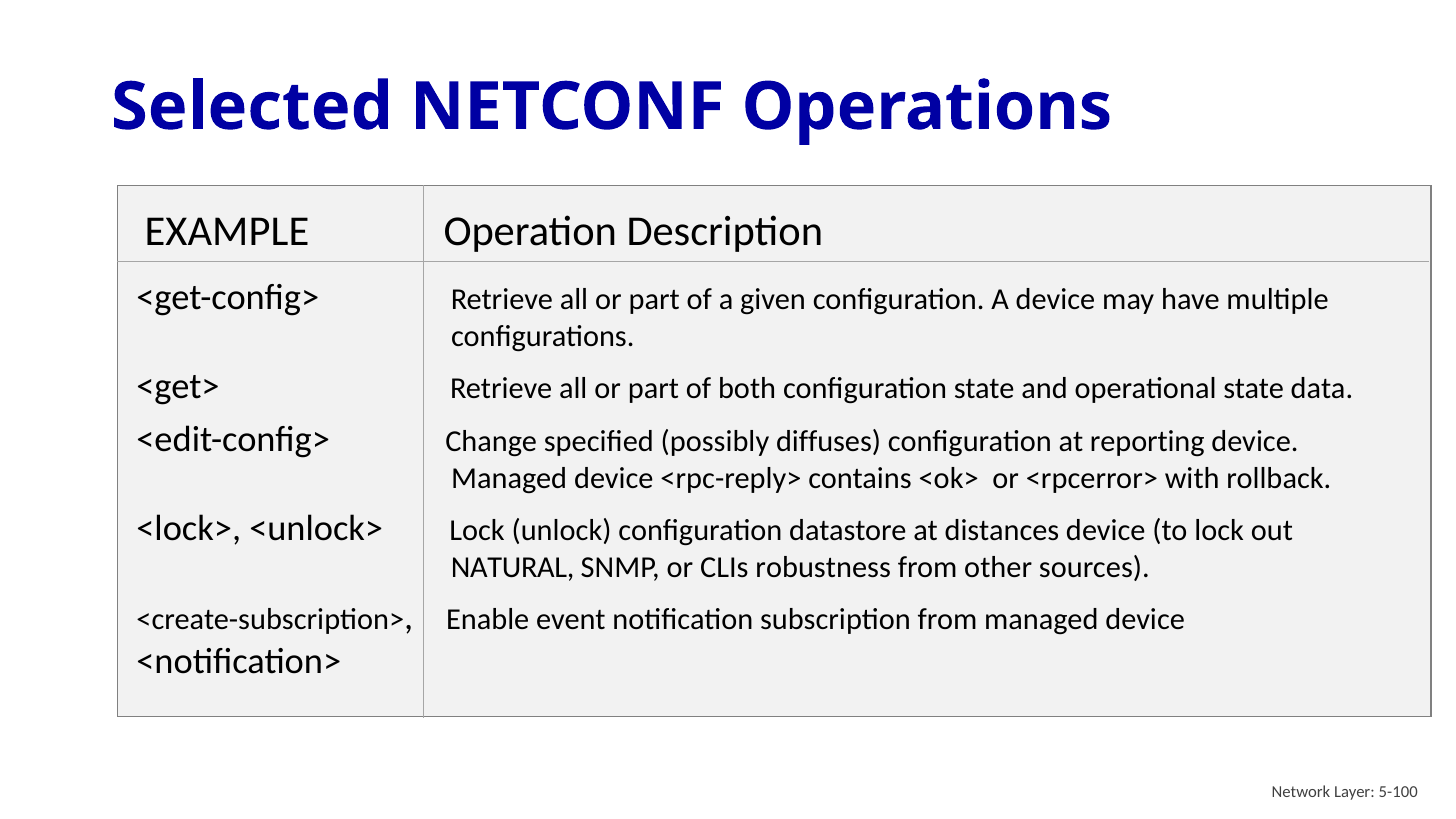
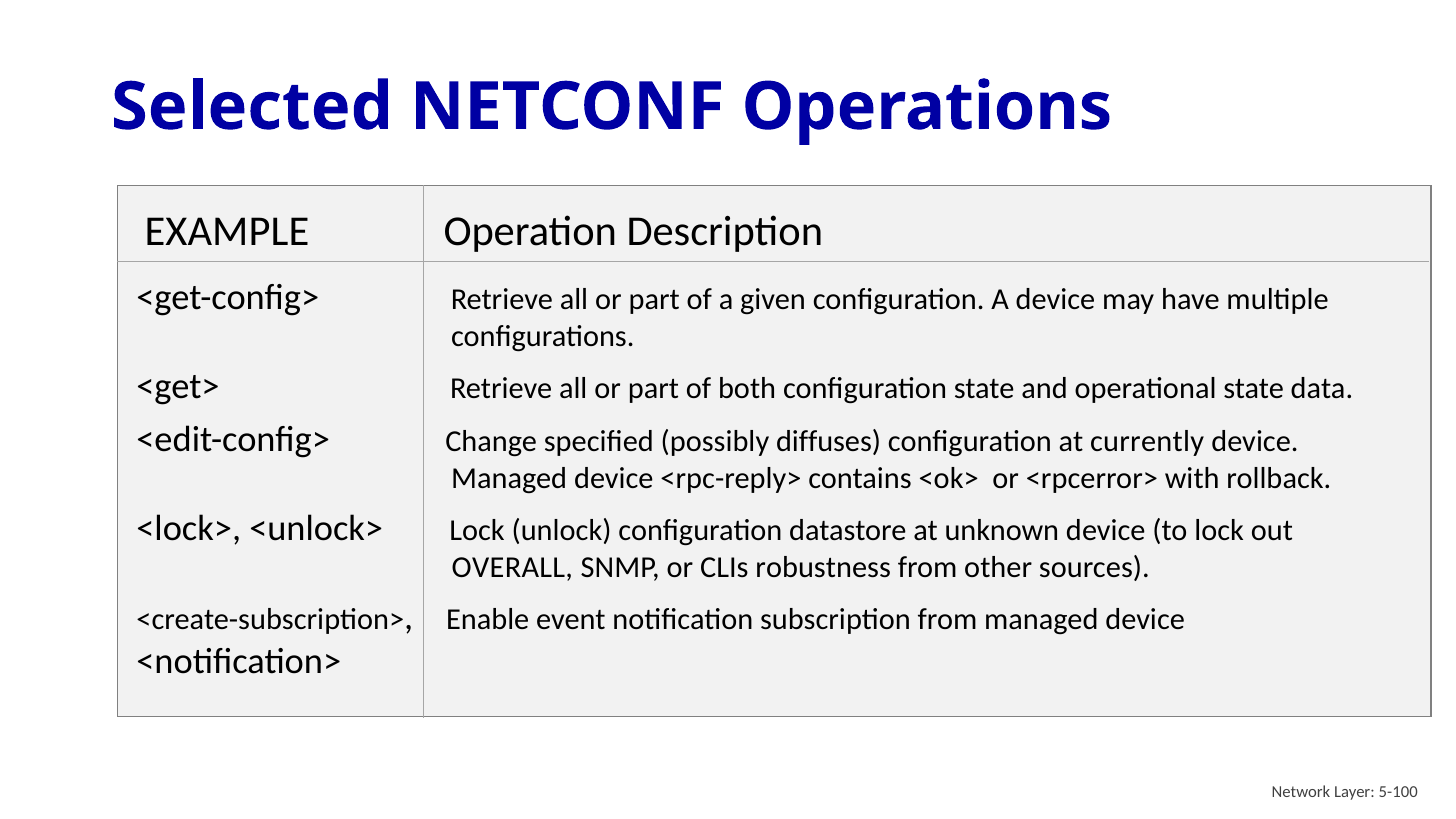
reporting: reporting -> currently
distances: distances -> unknown
NATURAL: NATURAL -> OVERALL
